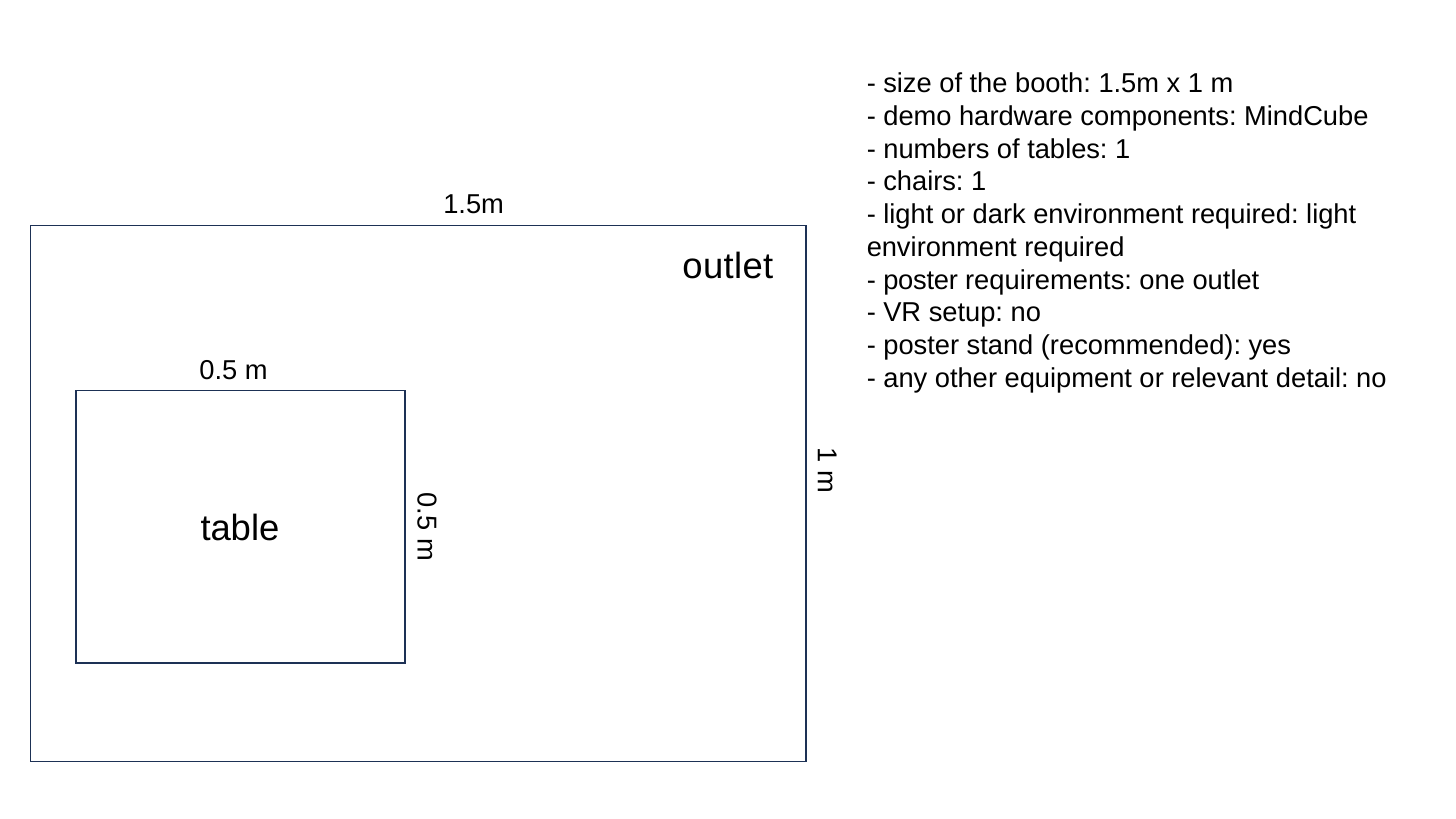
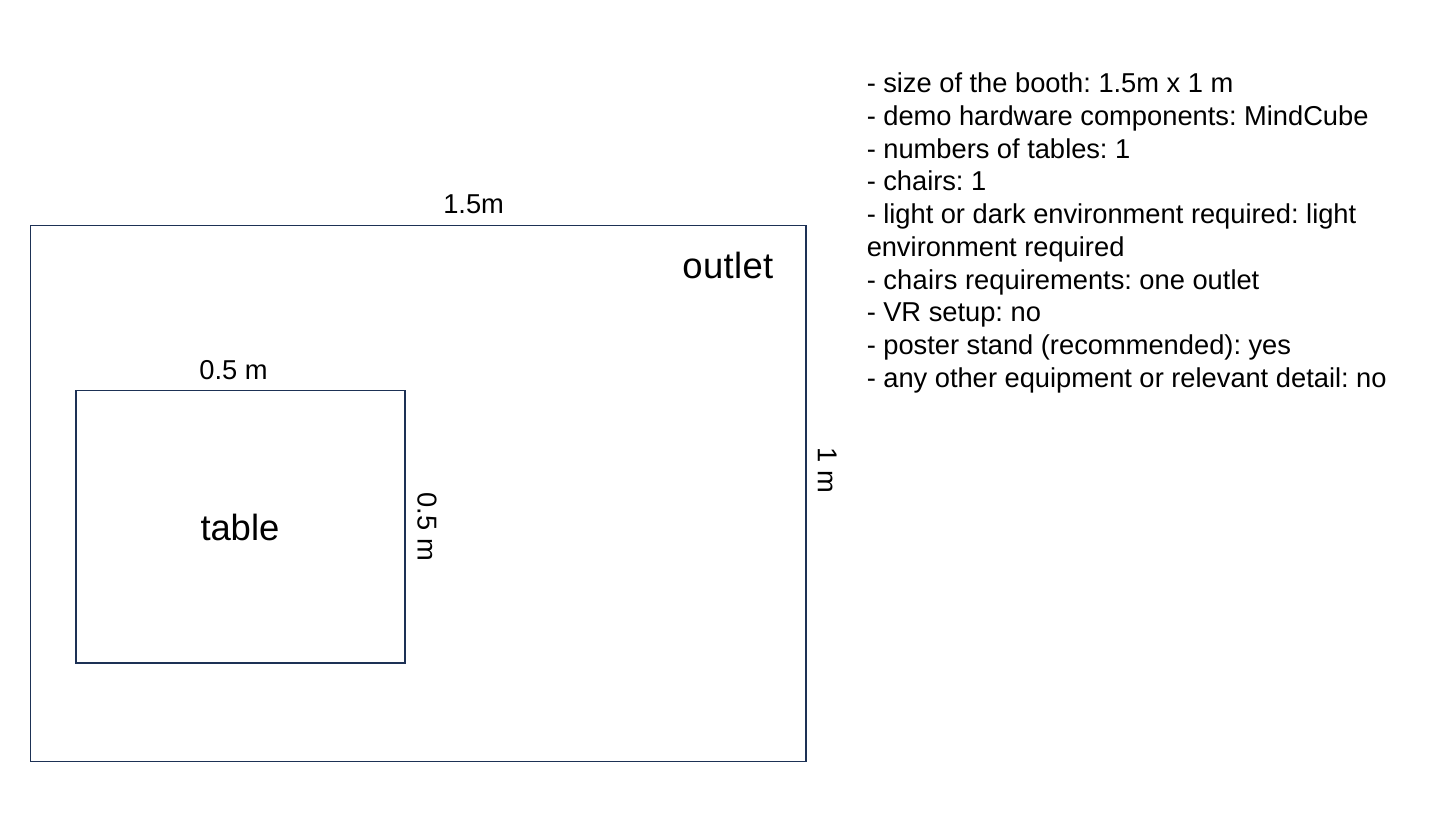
poster at (921, 280): poster -> chairs
